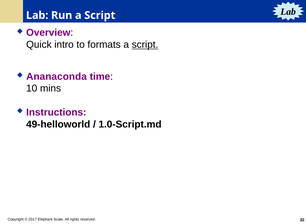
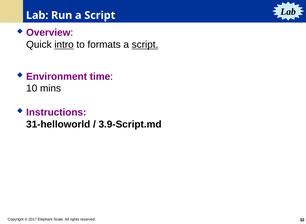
intro underline: none -> present
Ananaconda: Ananaconda -> Environment
49-helloworld: 49-helloworld -> 31-helloworld
1.0-Script.md: 1.0-Script.md -> 3.9-Script.md
